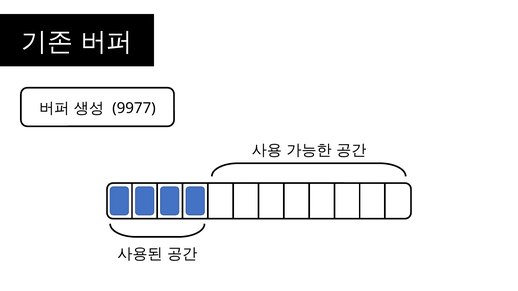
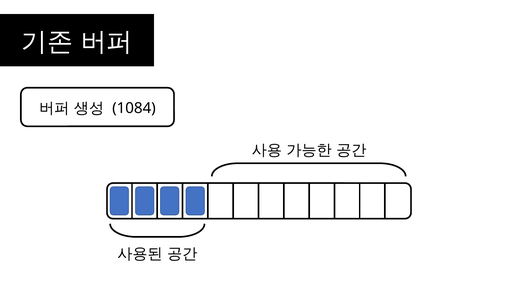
9977: 9977 -> 1084
